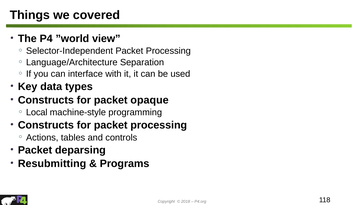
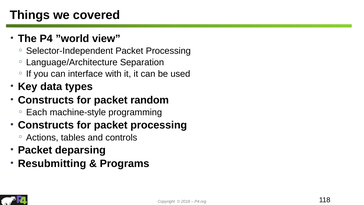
opaque: opaque -> random
Local: Local -> Each
